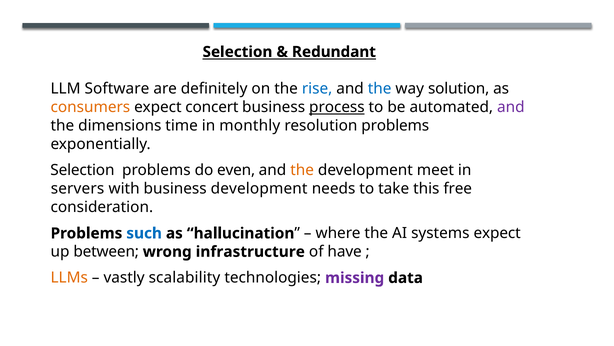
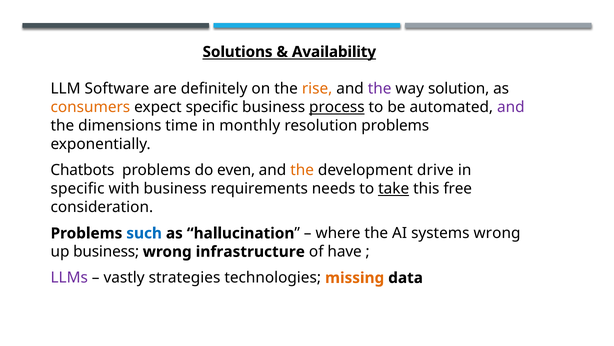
Selection at (237, 52): Selection -> Solutions
Redundant: Redundant -> Availability
rise colour: blue -> orange
the at (380, 89) colour: blue -> purple
expect concert: concert -> specific
Selection at (82, 170): Selection -> Chatbots
meet: meet -> drive
servers at (78, 188): servers -> specific
business development: development -> requirements
take underline: none -> present
systems expect: expect -> wrong
up between: between -> business
LLMs colour: orange -> purple
scalability: scalability -> strategies
missing colour: purple -> orange
